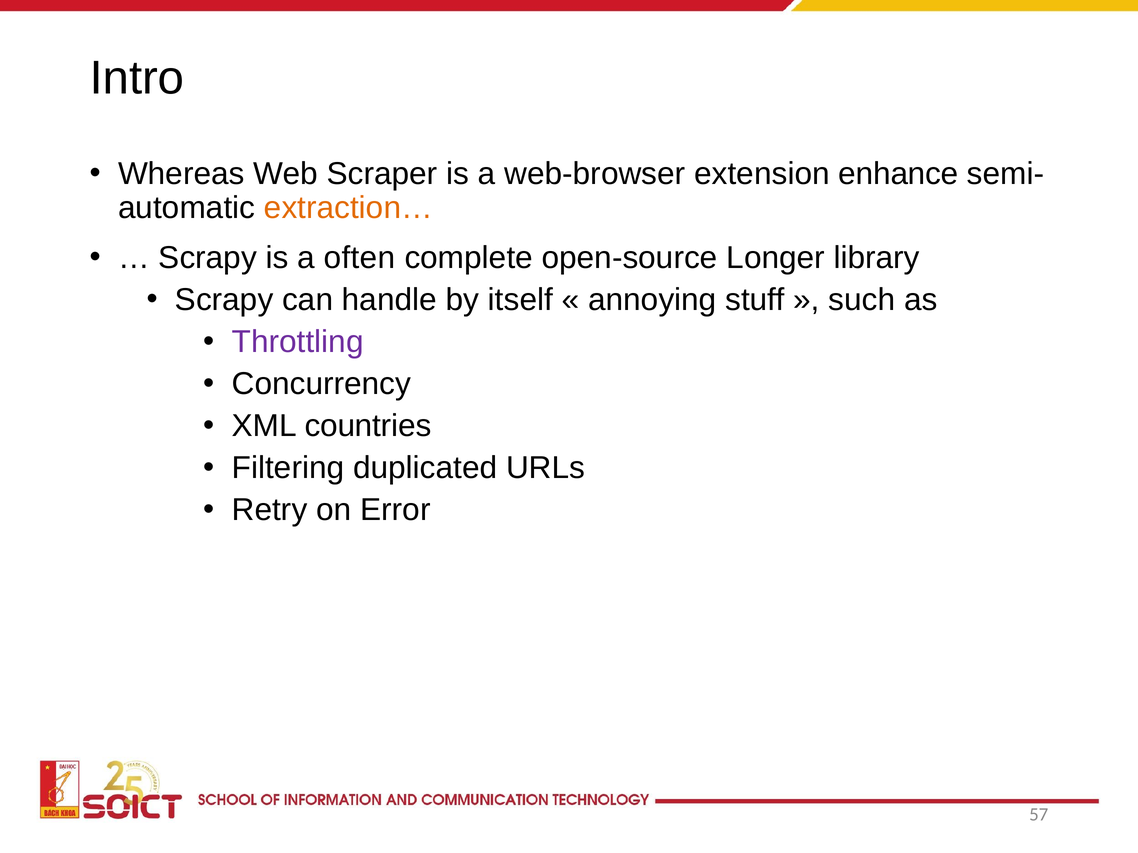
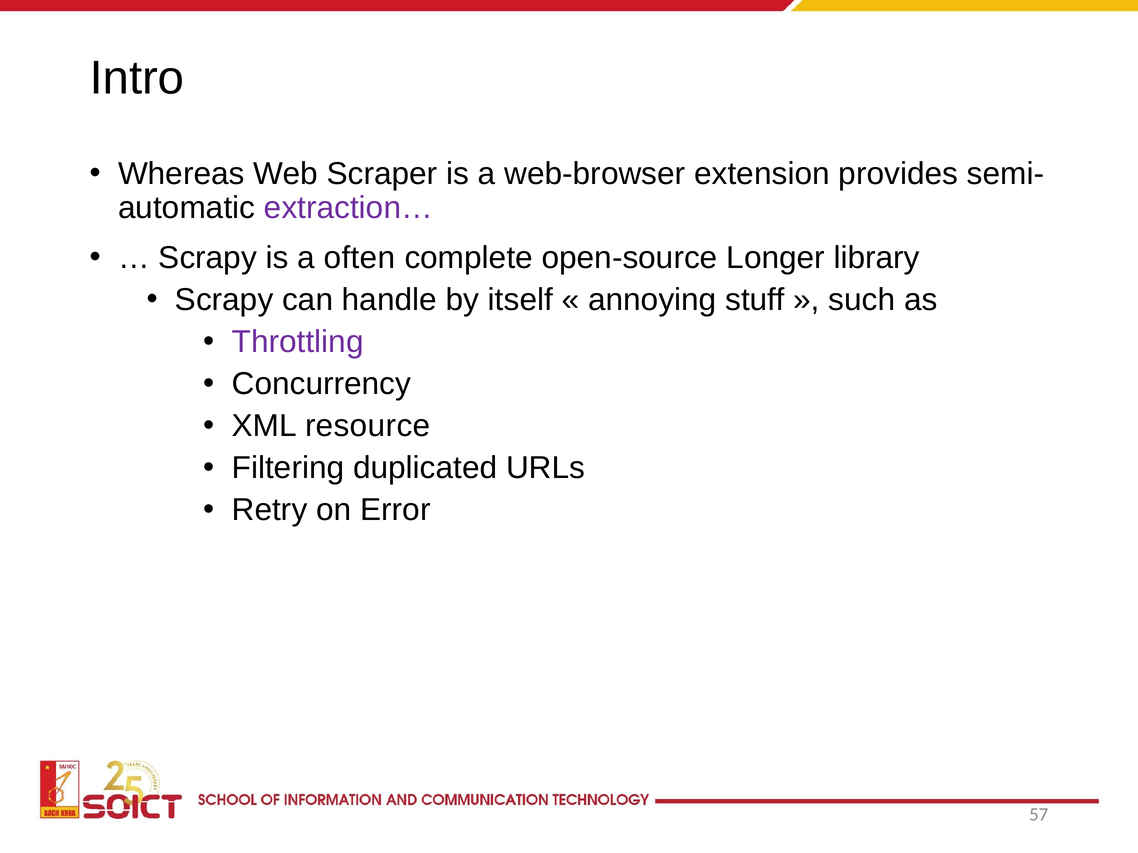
enhance: enhance -> provides
extraction… colour: orange -> purple
countries: countries -> resource
